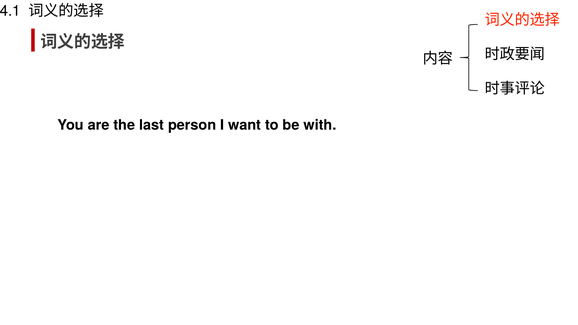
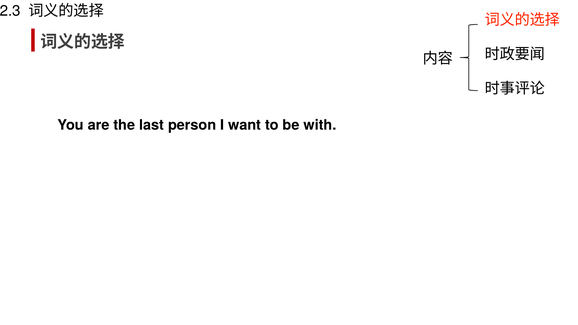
4.1: 4.1 -> 2.3
